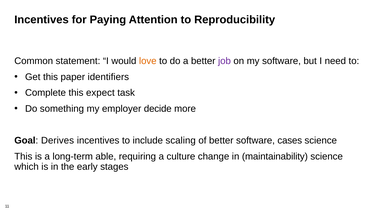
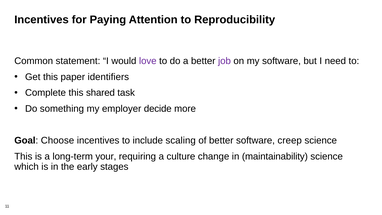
love colour: orange -> purple
expect: expect -> shared
Derives: Derives -> Choose
cases: cases -> creep
able: able -> your
